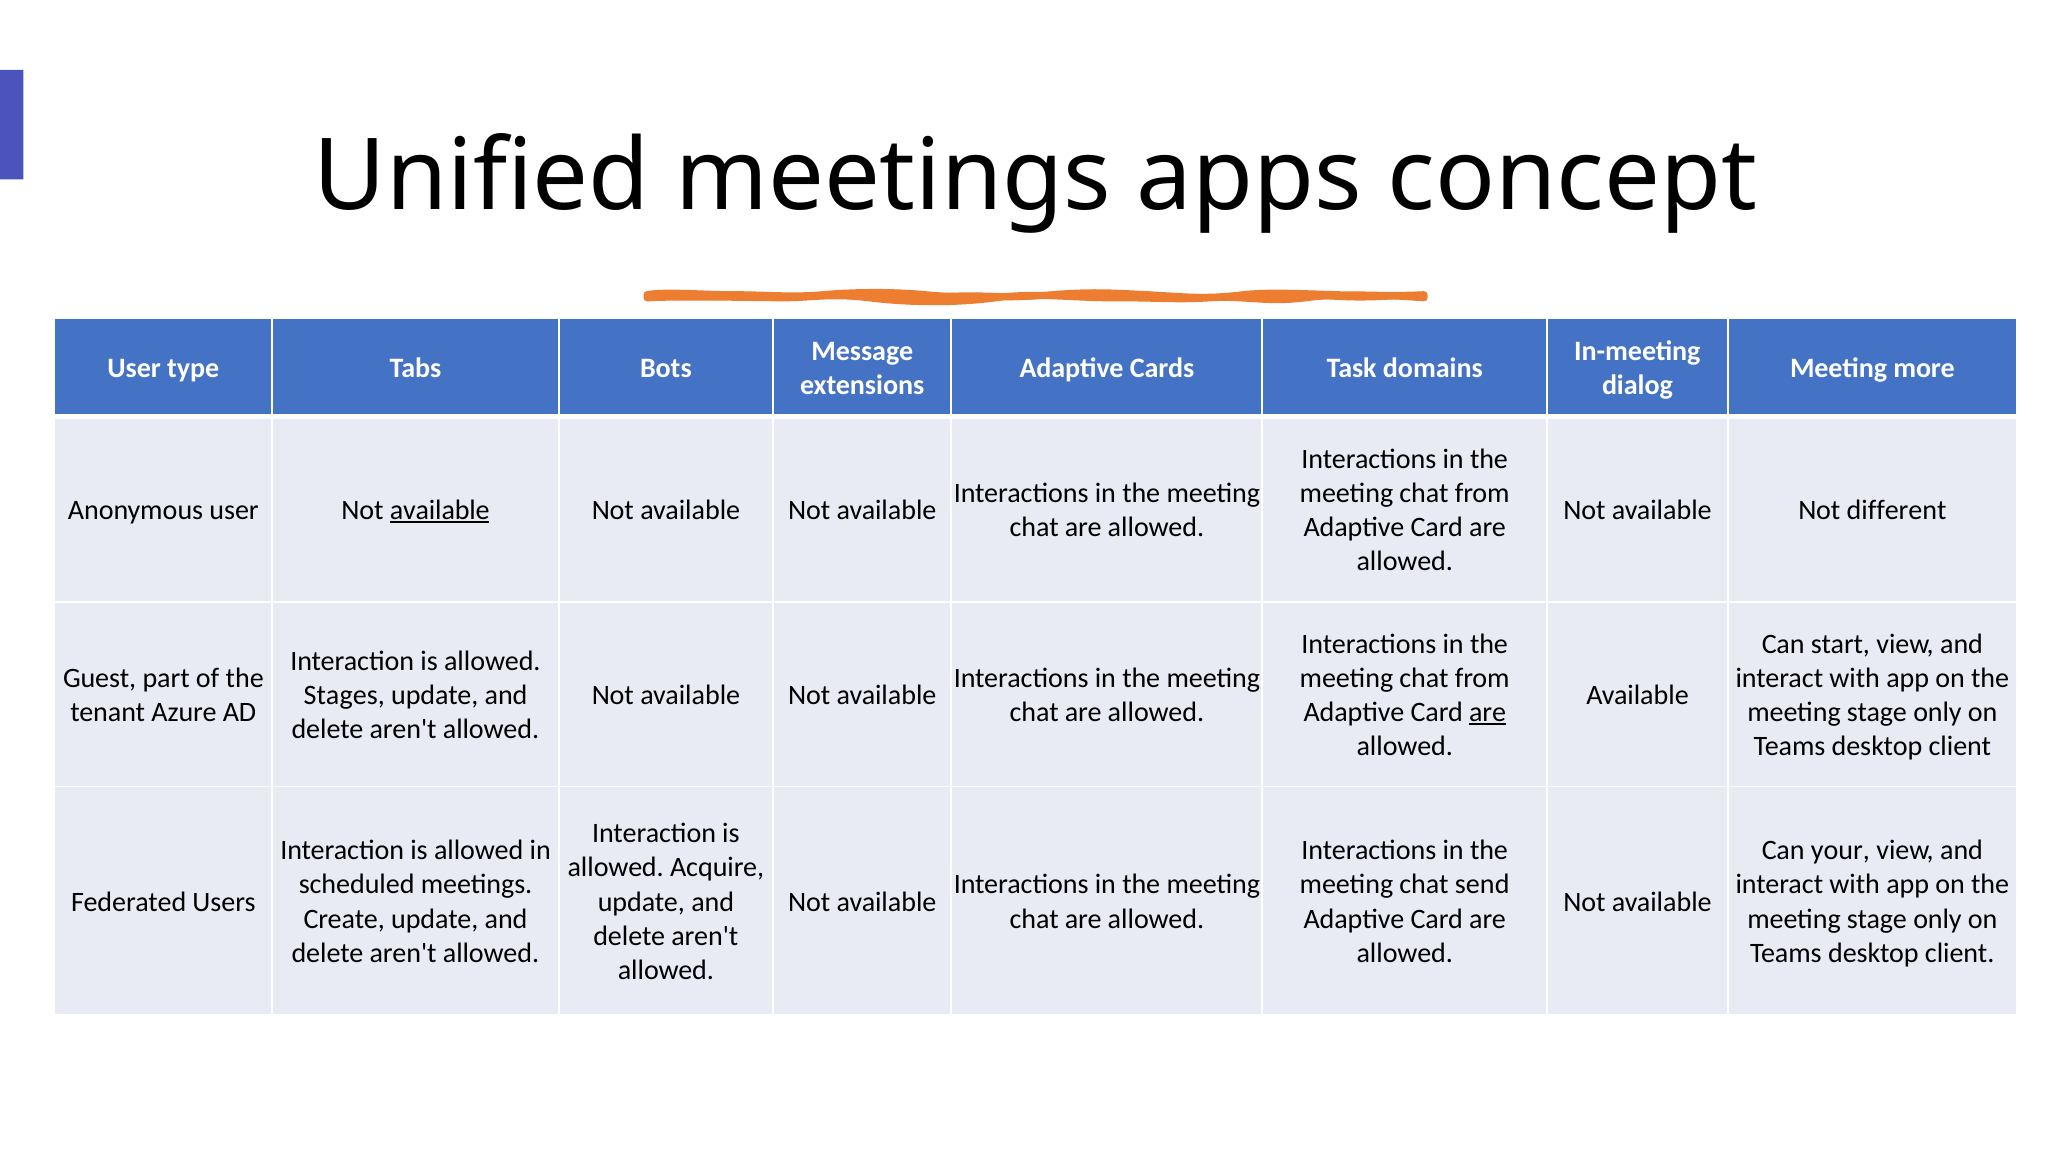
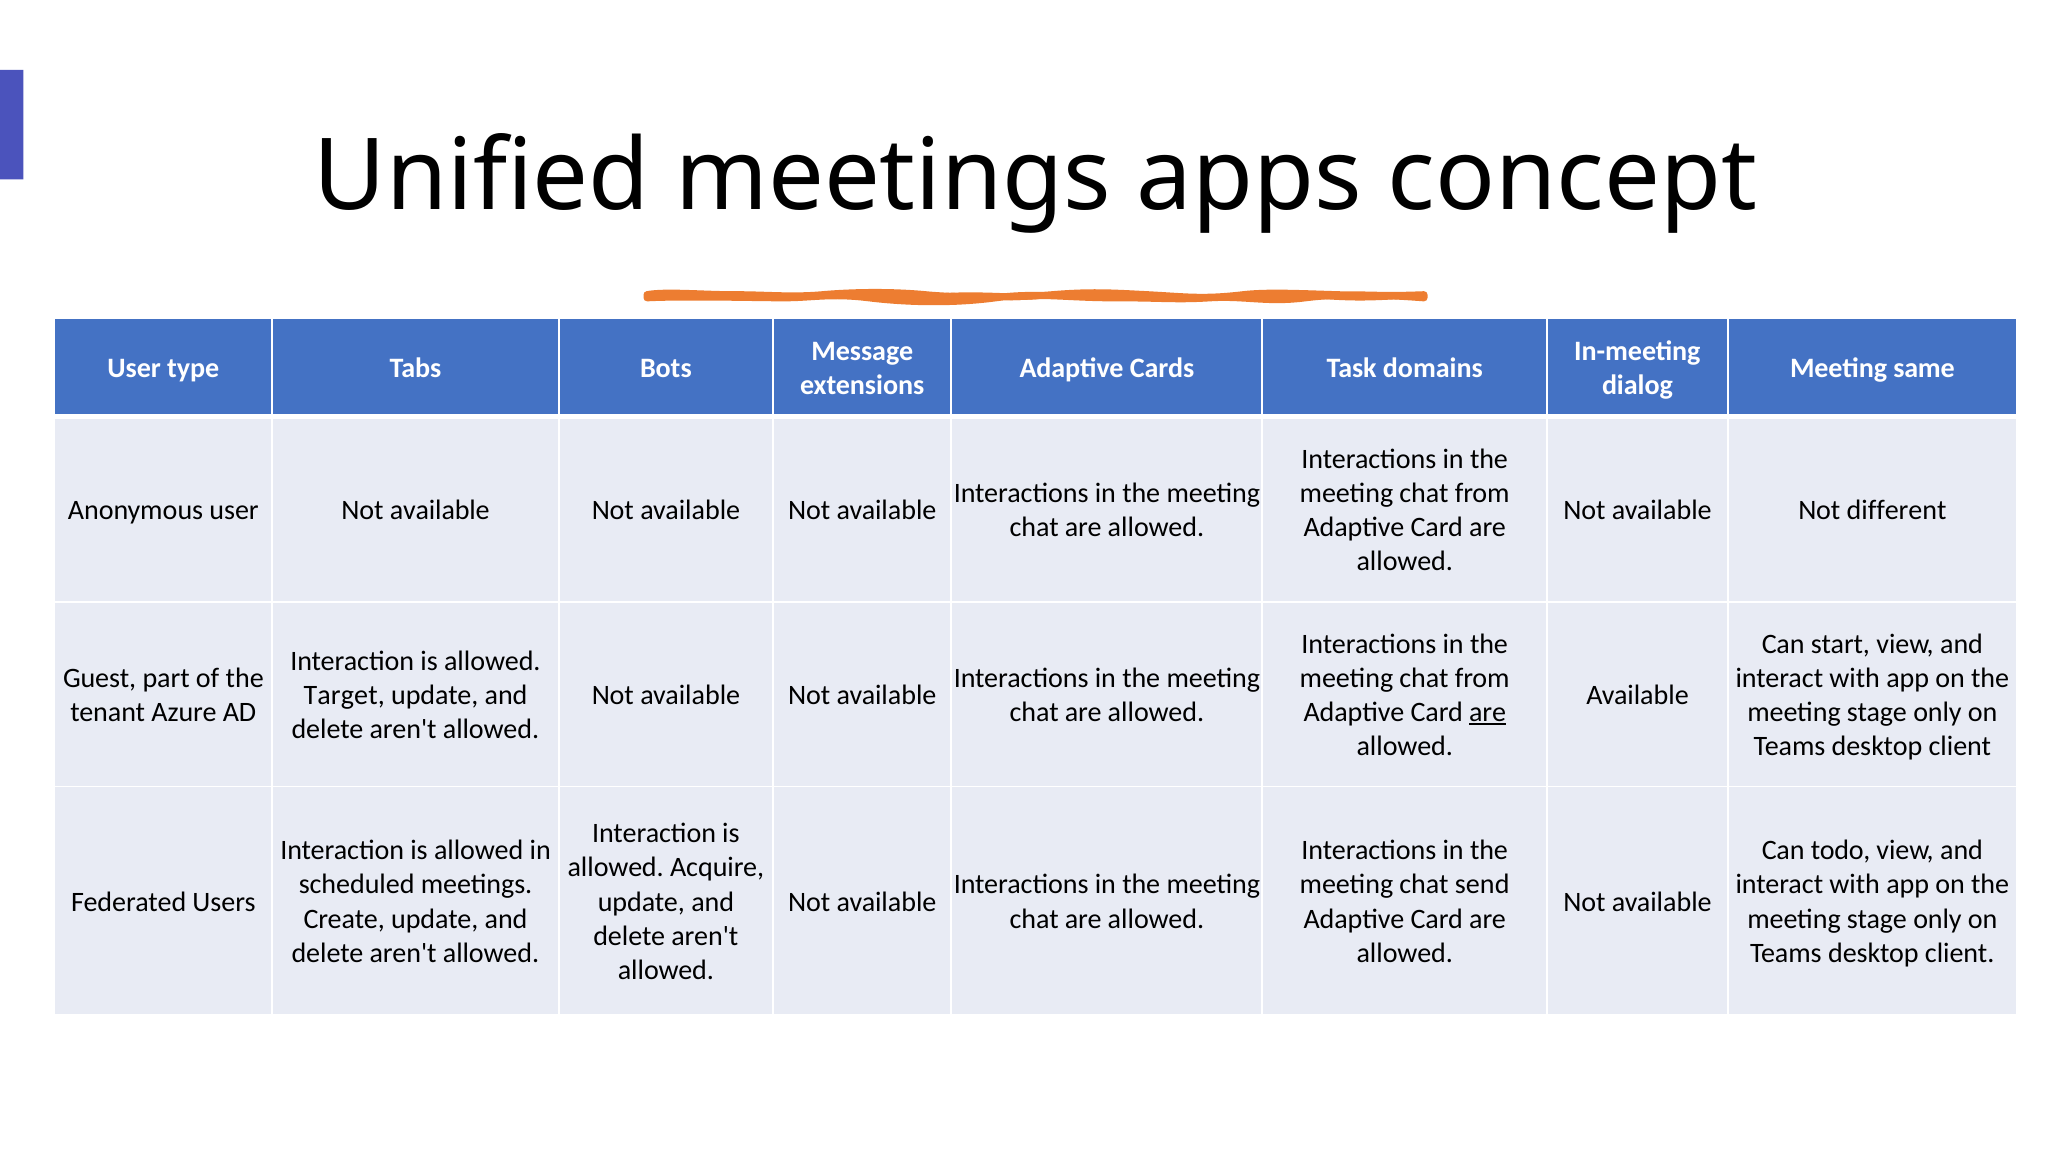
more: more -> same
available at (440, 510) underline: present -> none
Stages: Stages -> Target
your: your -> todo
